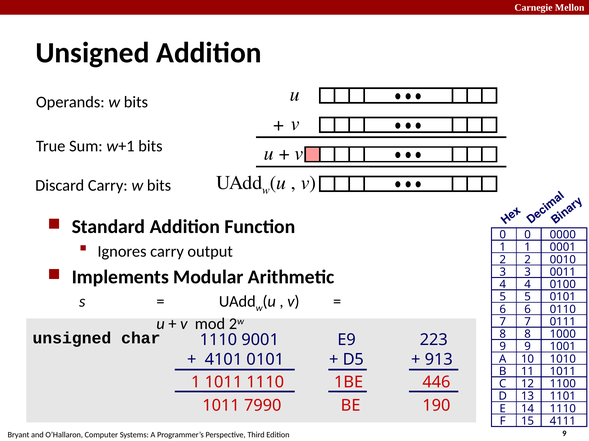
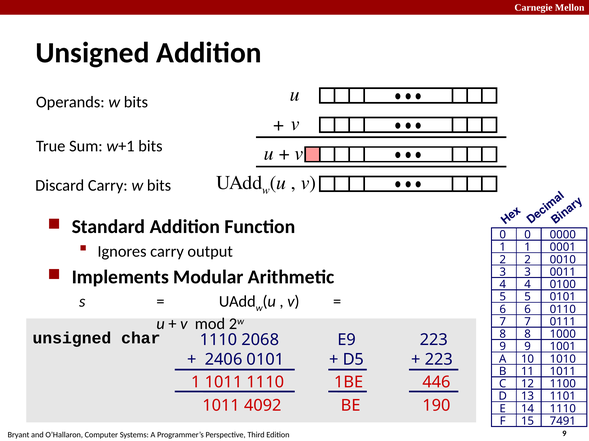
9001: 9001 -> 2068
4101: 4101 -> 2406
913 at (439, 360): 913 -> 223
7990: 7990 -> 4092
4111: 4111 -> 7491
